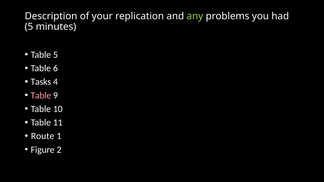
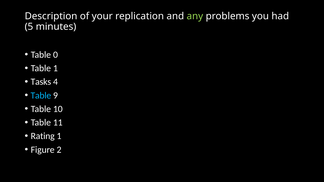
Table 5: 5 -> 0
Table 6: 6 -> 1
Table at (41, 96) colour: pink -> light blue
Route: Route -> Rating
